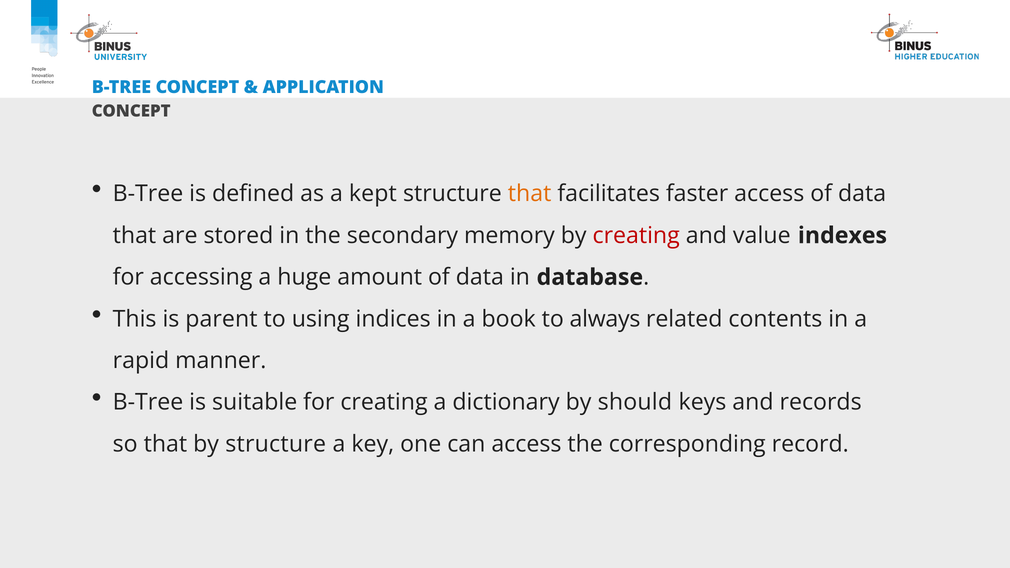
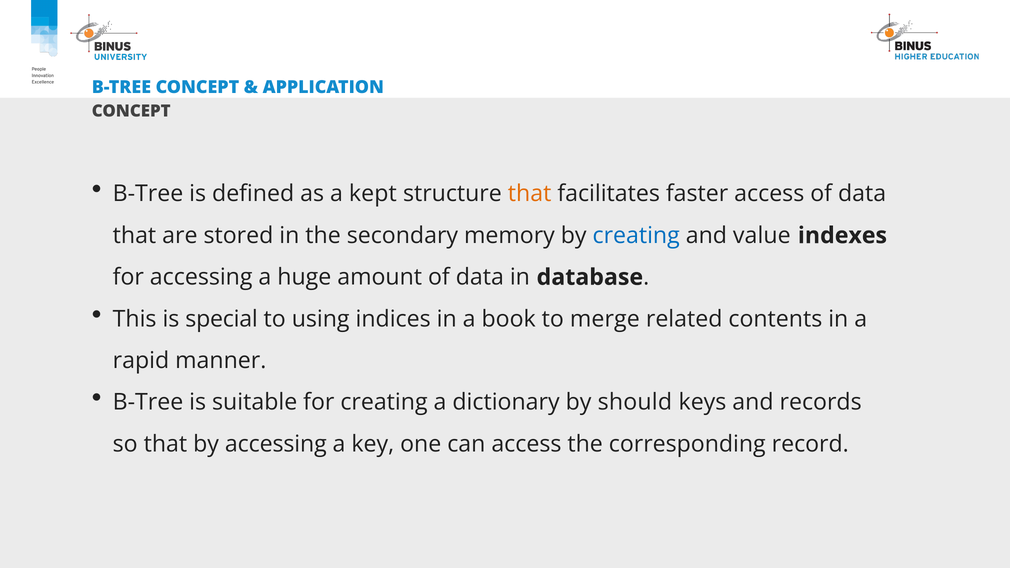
creating at (636, 236) colour: red -> blue
parent: parent -> special
always: always -> merge
by structure: structure -> accessing
